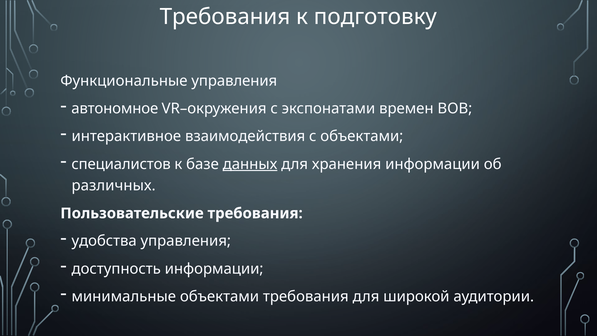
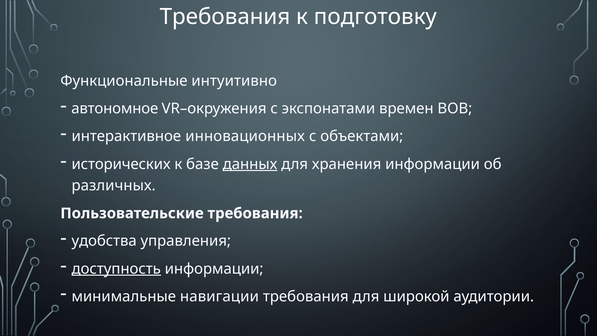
Функциональные управления: управления -> интуитивно
взаимодействия: взаимодействия -> инновационных
специалистов: специалистов -> исторических
доступность underline: none -> present
минимальные объектами: объектами -> навигации
